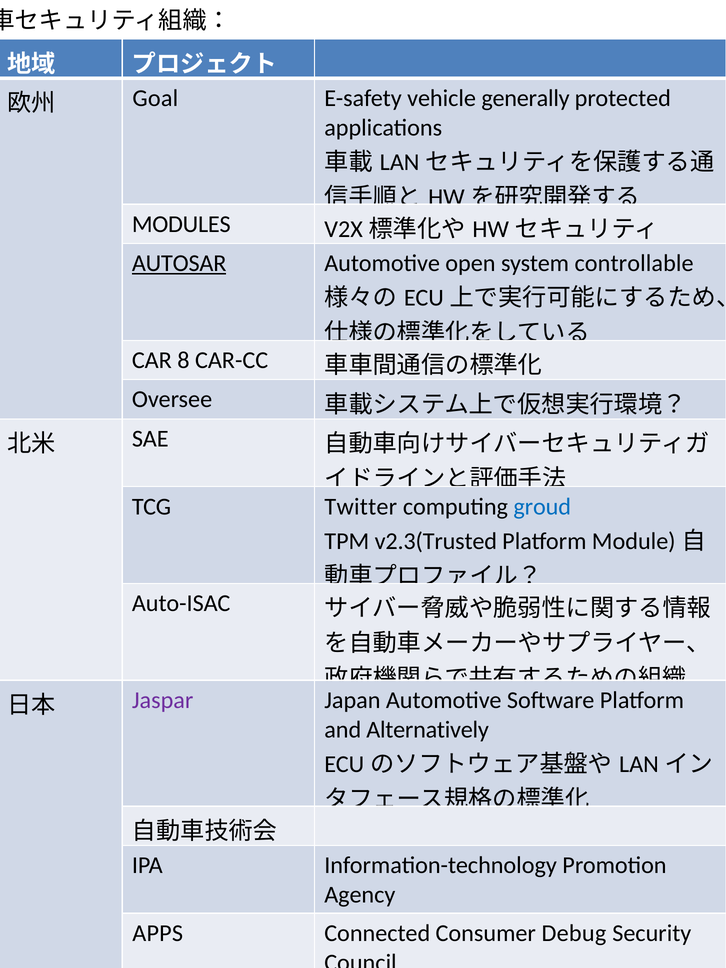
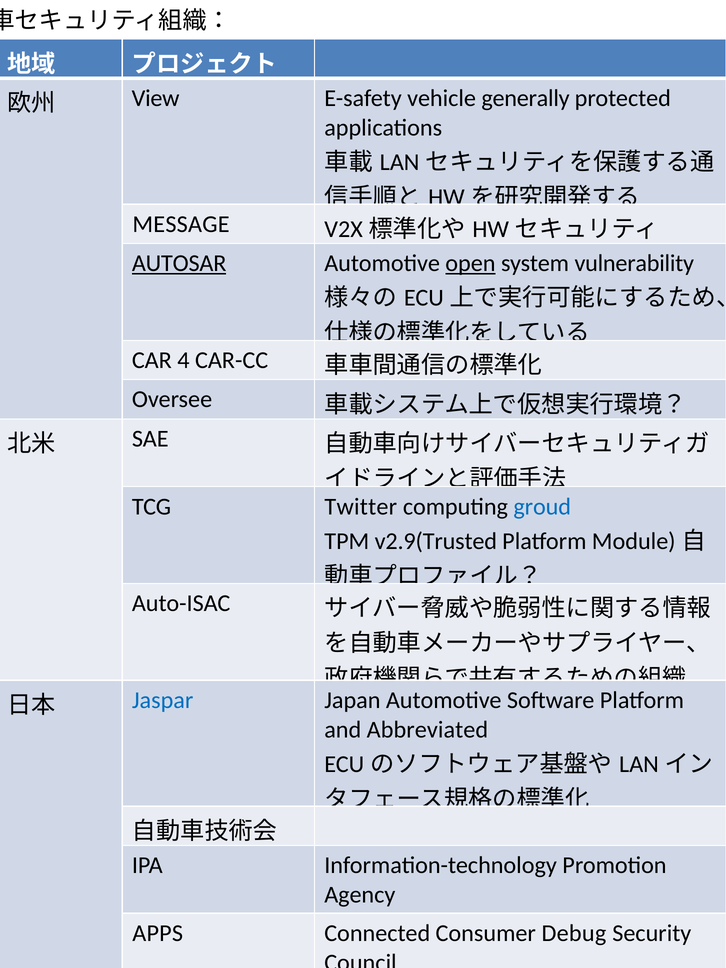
Goal: Goal -> View
MODULES: MODULES -> MESSAGE
open underline: none -> present
controllable: controllable -> vulnerability
8: 8 -> 4
v2.3(Trusted: v2.3(Trusted -> v2.9(Trusted
Jaspar colour: purple -> blue
Alternatively: Alternatively -> Abbreviated
